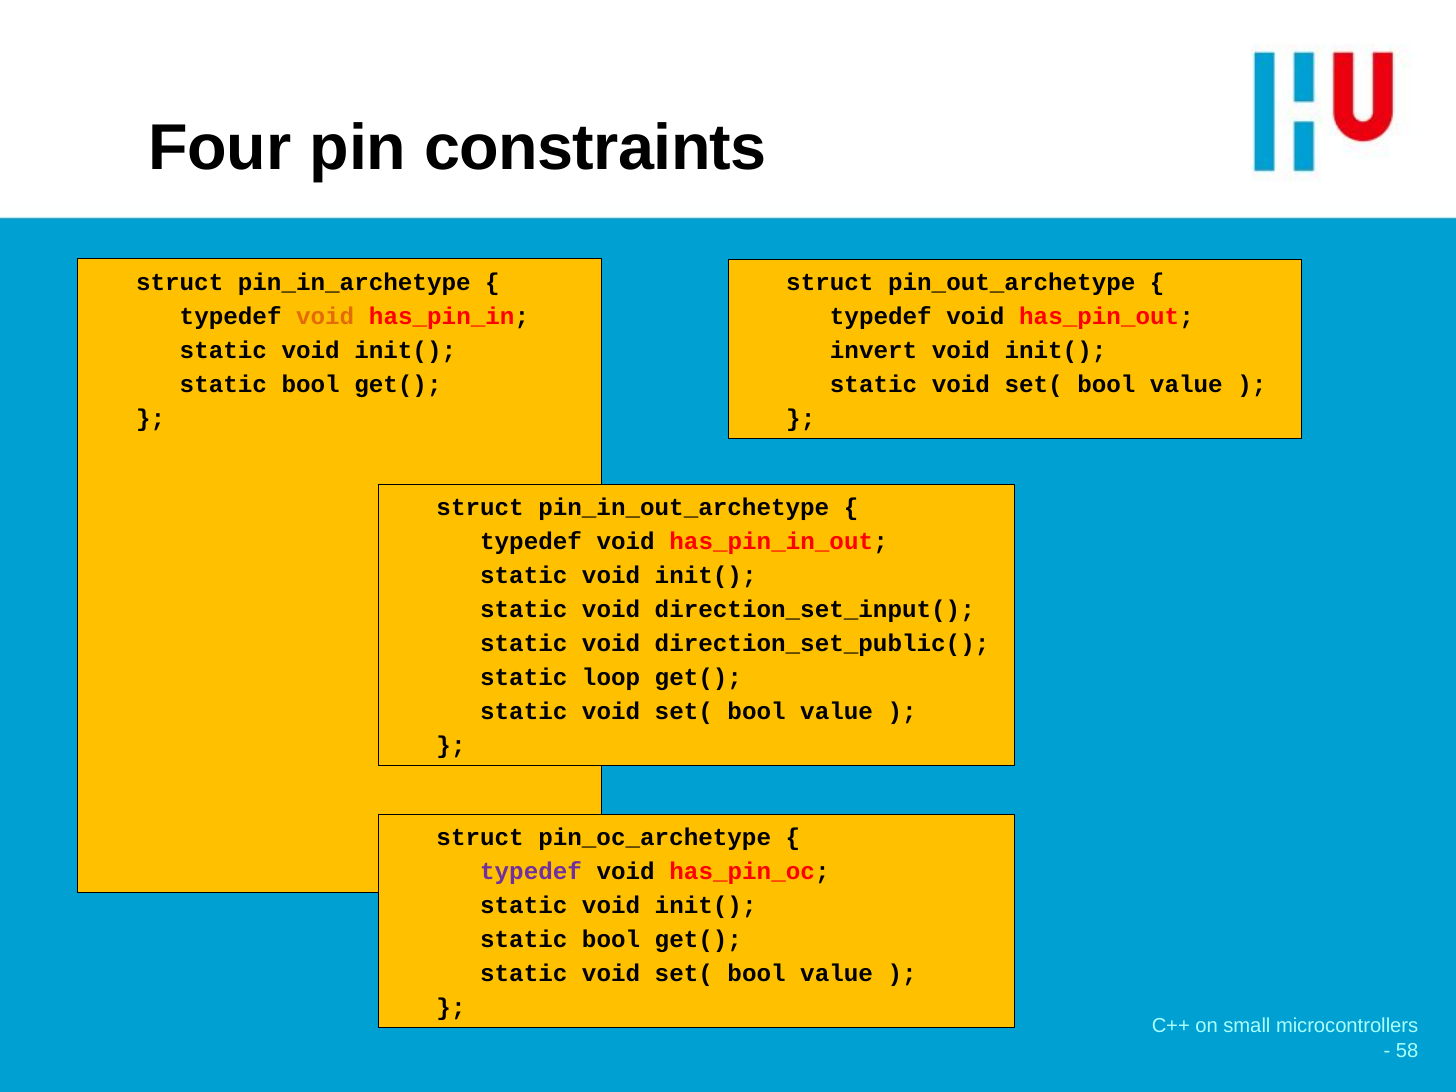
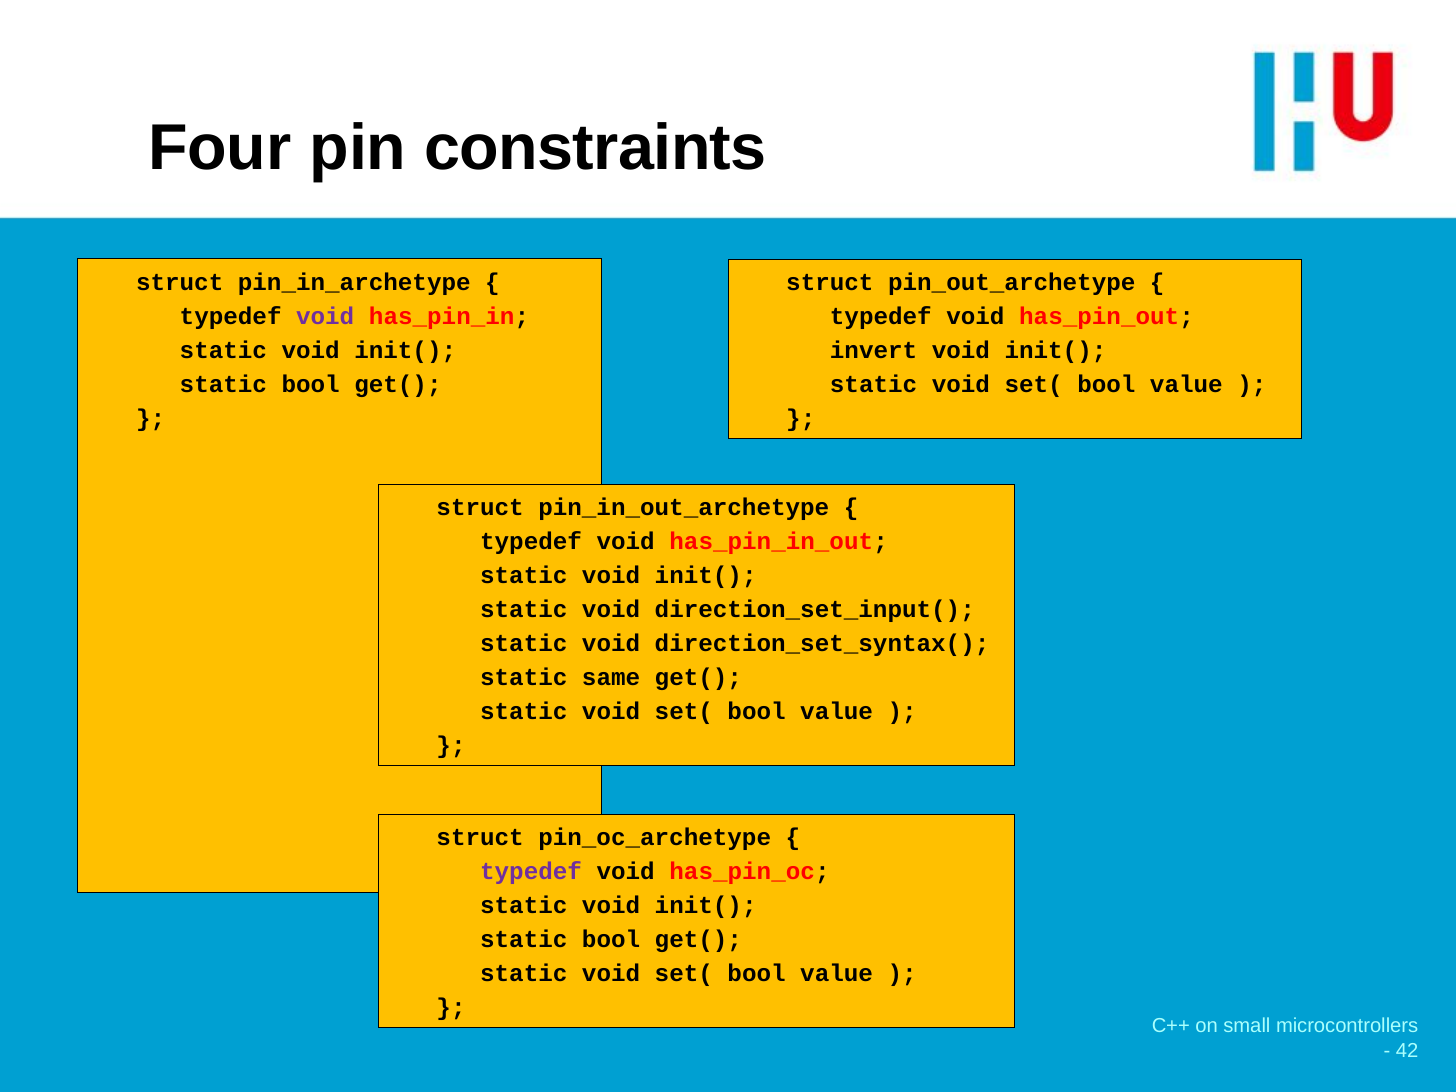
void at (325, 316) colour: orange -> purple
direction_set_public(: direction_set_public( -> direction_set_syntax(
loop: loop -> same
58: 58 -> 42
